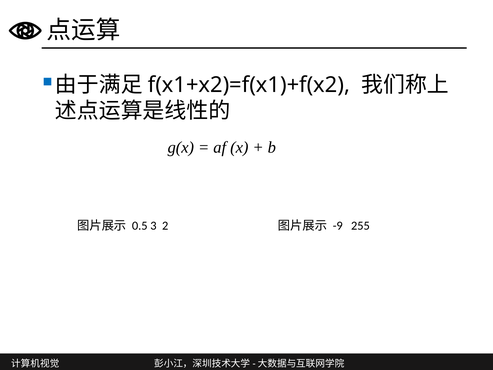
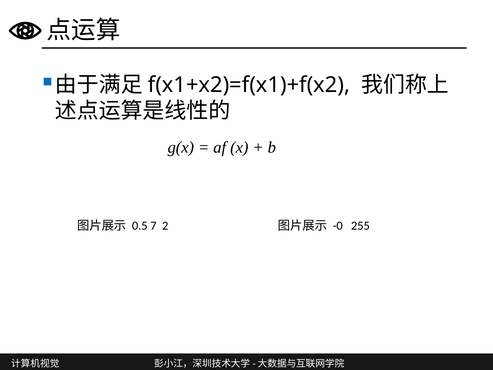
3: 3 -> 7
-9: -9 -> -0
